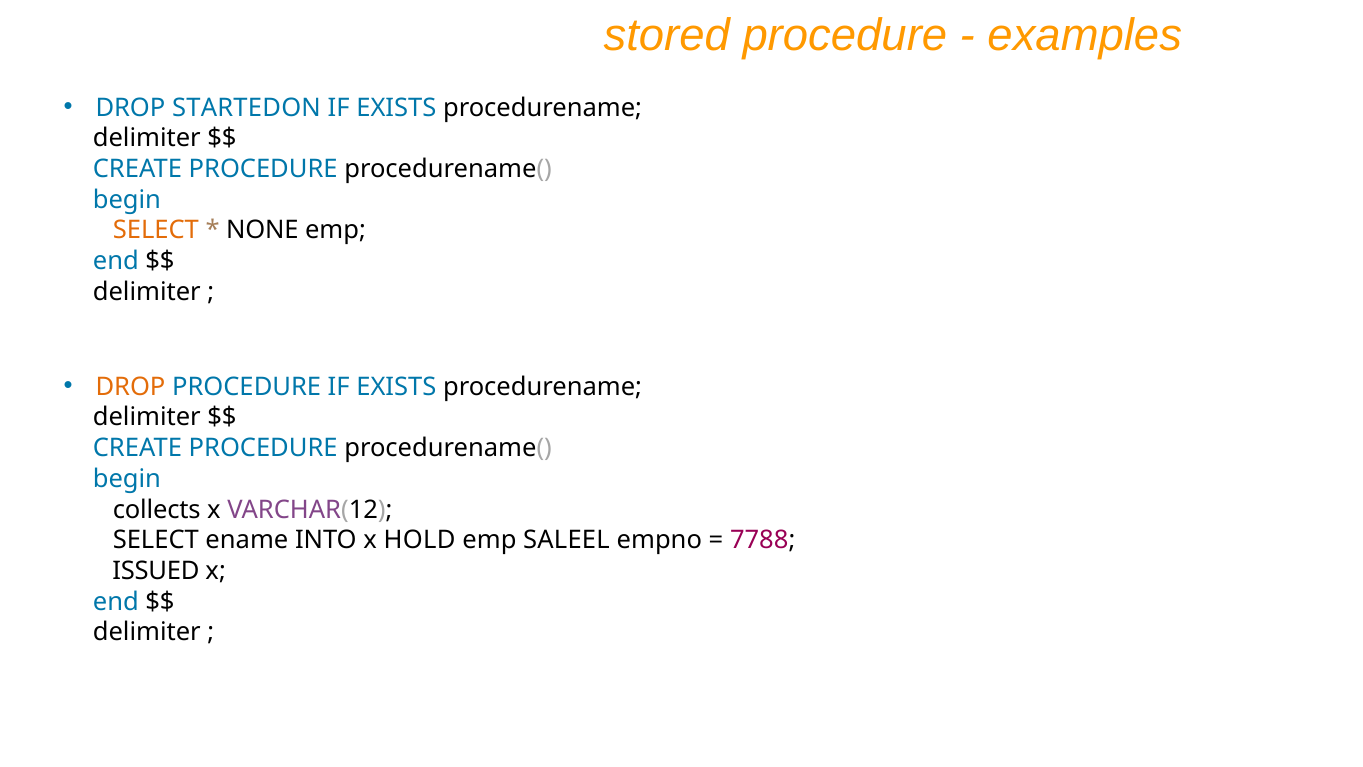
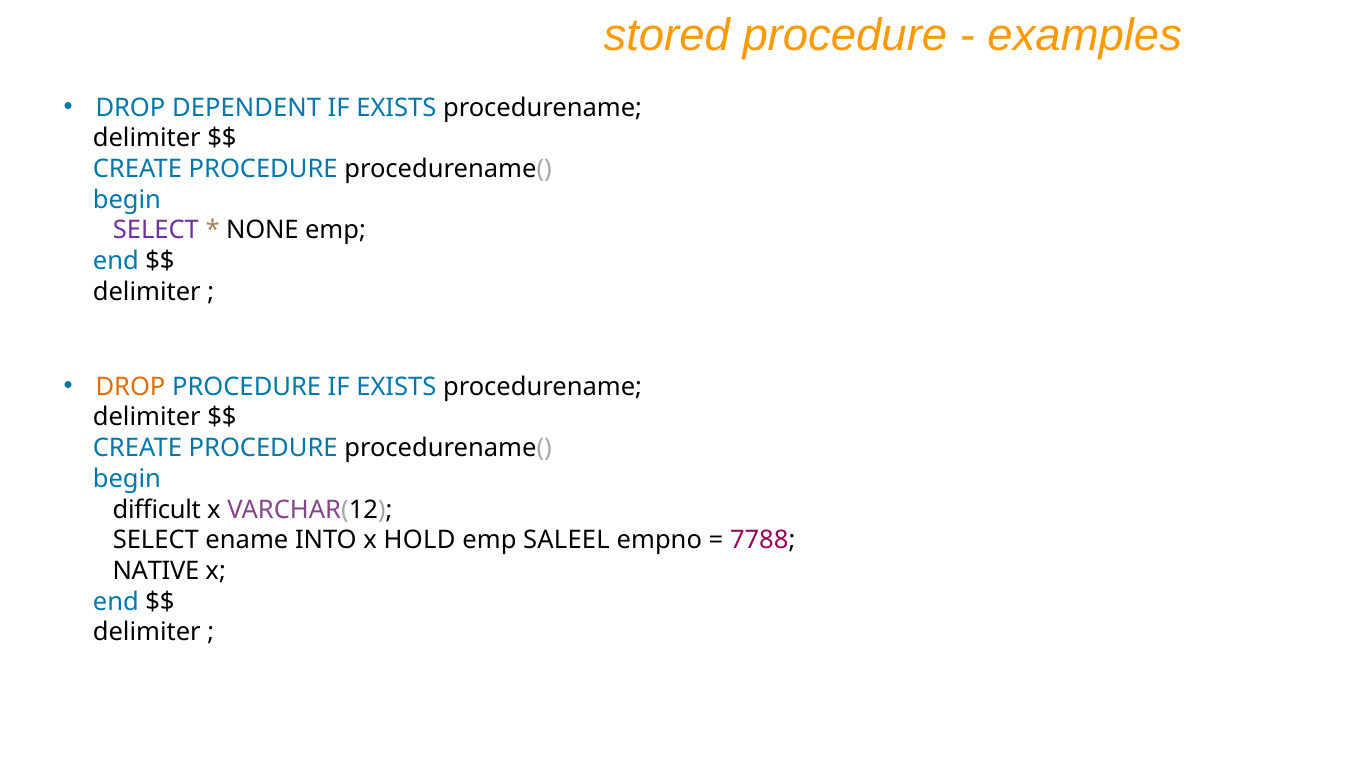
STARTEDON: STARTEDON -> DEPENDENT
SELECT at (156, 230) colour: orange -> purple
collects: collects -> difficult
ISSUED: ISSUED -> NATIVE
